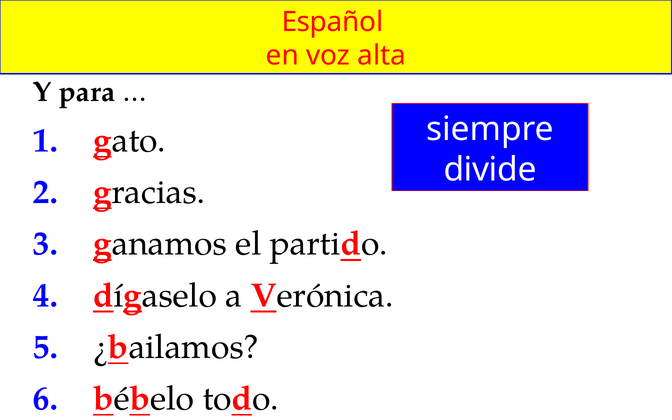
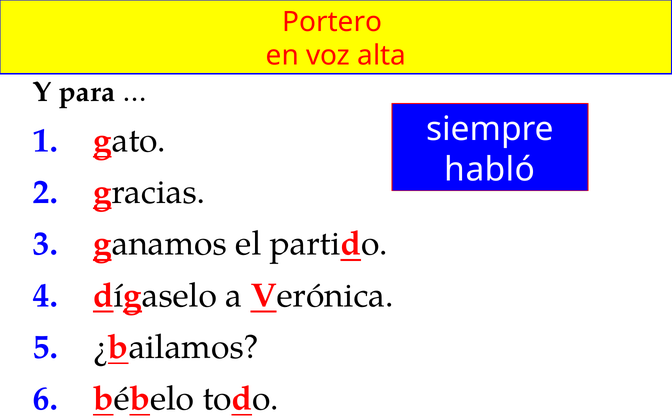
Español: Español -> Portero
divide: divide -> habló
